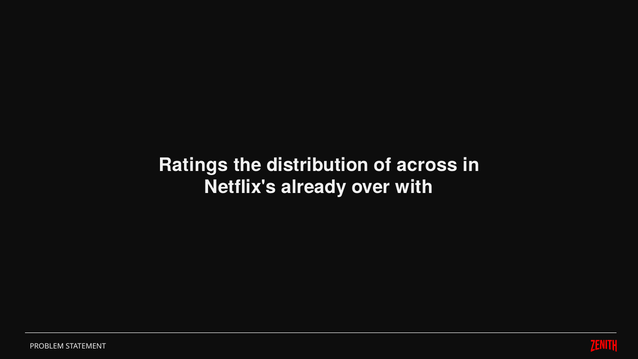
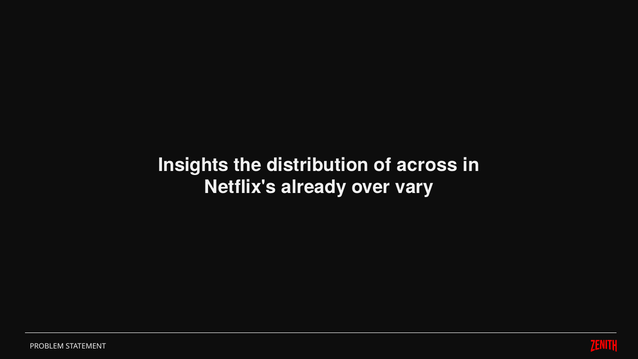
Ratings: Ratings -> Insights
with: with -> vary
